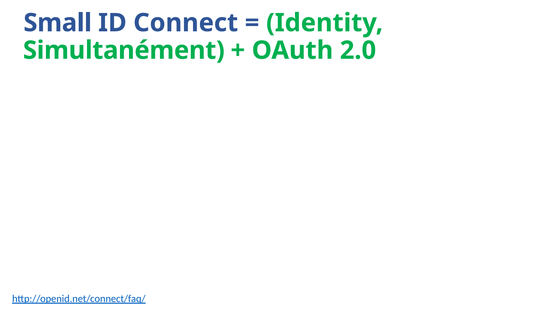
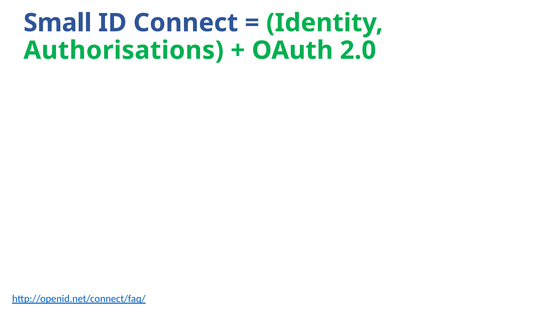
Simultanément: Simultanément -> Authorisations
